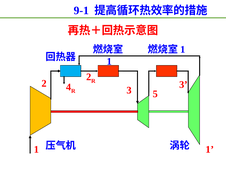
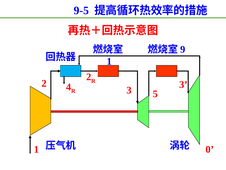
9-1: 9-1 -> 9-5
1 at (183, 49): 1 -> 9
1 at (210, 149): 1 -> 0
